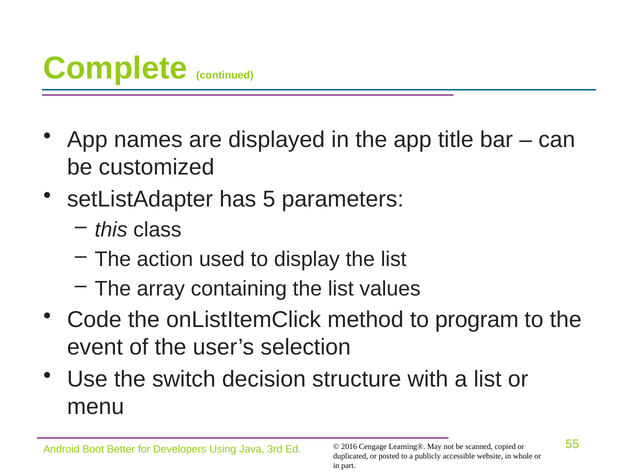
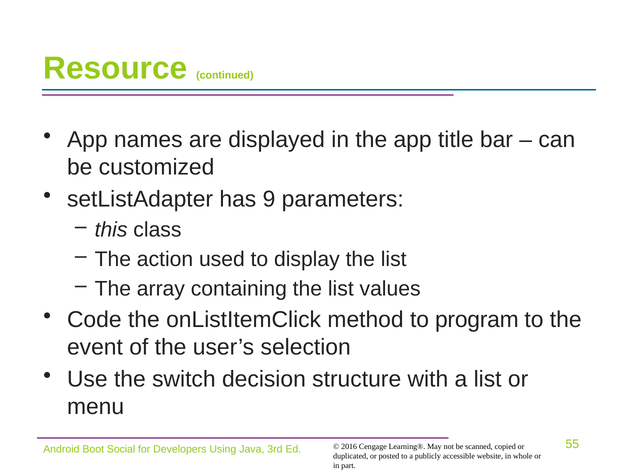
Complete: Complete -> Resource
5: 5 -> 9
Better: Better -> Social
